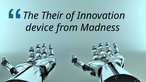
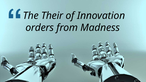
device: device -> orders
